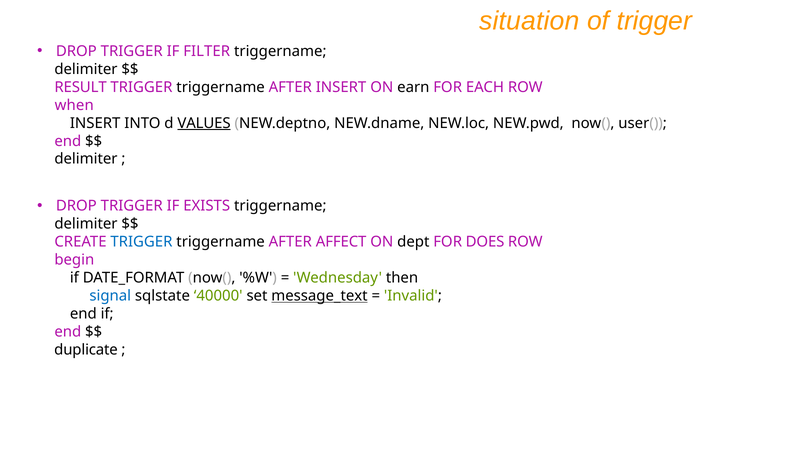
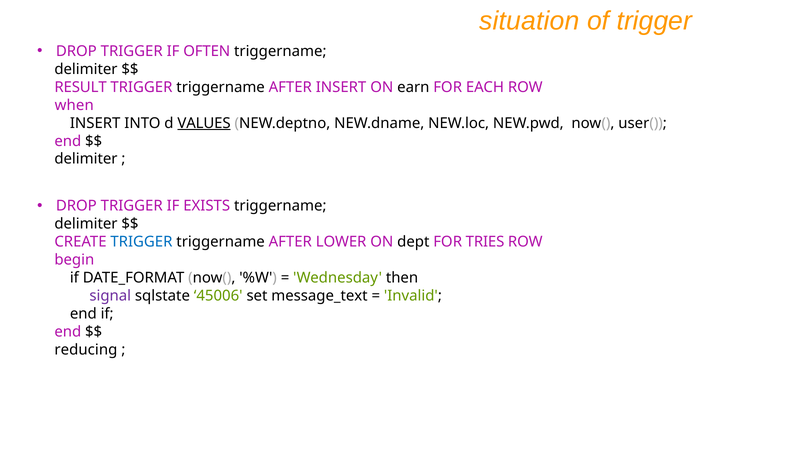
FILTER: FILTER -> OFTEN
AFFECT: AFFECT -> LOWER
DOES: DOES -> TRIES
signal colour: blue -> purple
40000: 40000 -> 45006
message_text underline: present -> none
duplicate: duplicate -> reducing
